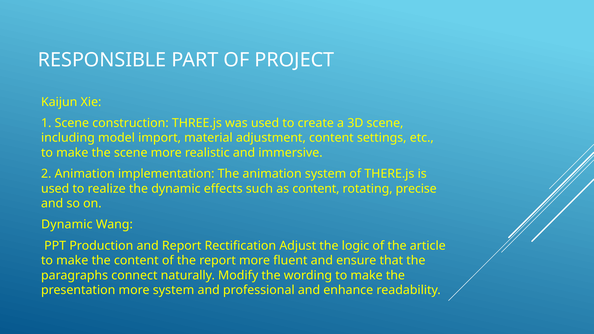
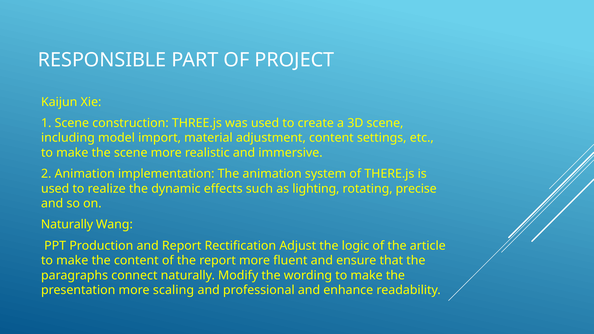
as content: content -> lighting
Dynamic at (67, 225): Dynamic -> Naturally
more system: system -> scaling
